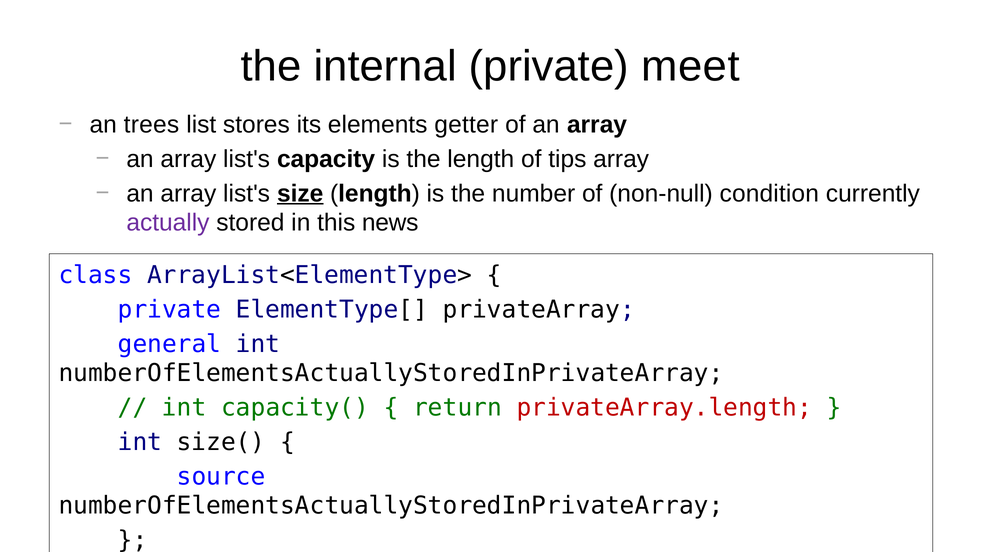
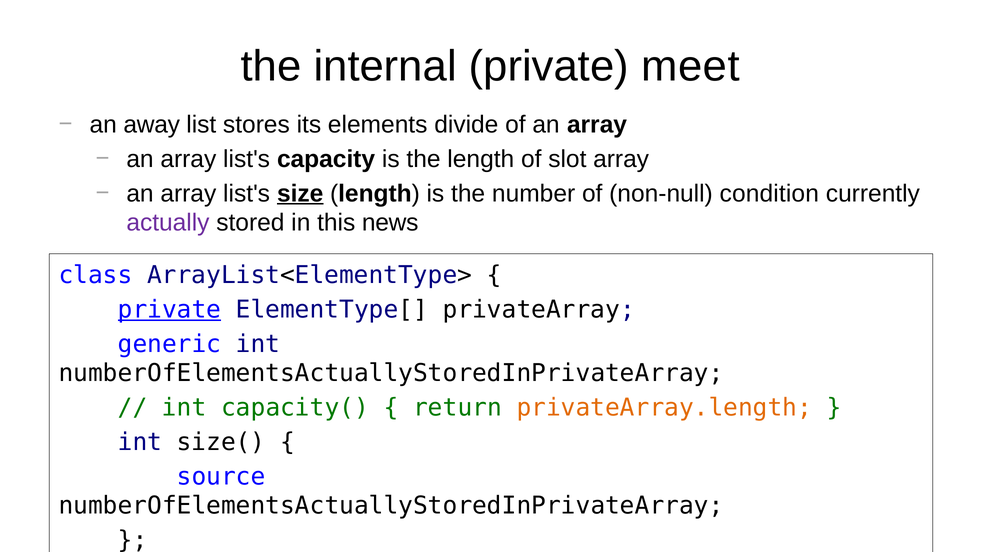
trees: trees -> away
getter: getter -> divide
tips: tips -> slot
private at (169, 310) underline: none -> present
general: general -> generic
privateArray.length colour: red -> orange
